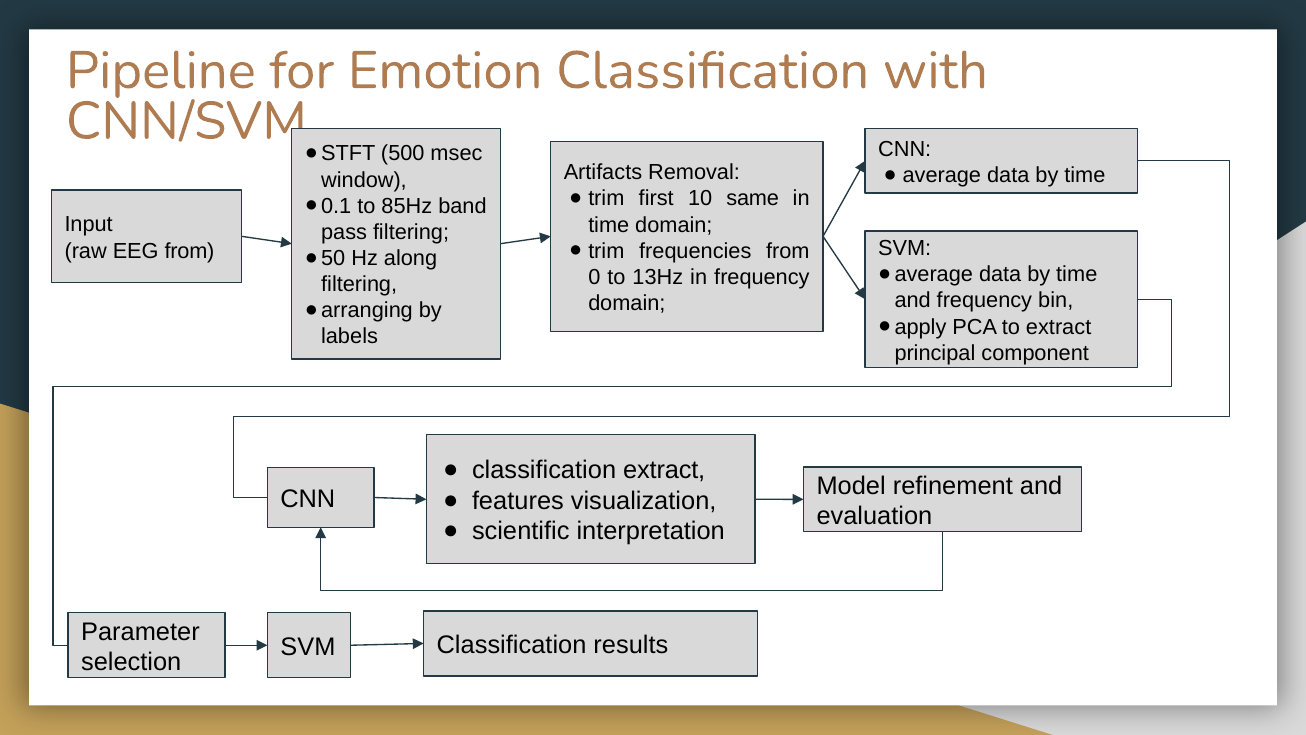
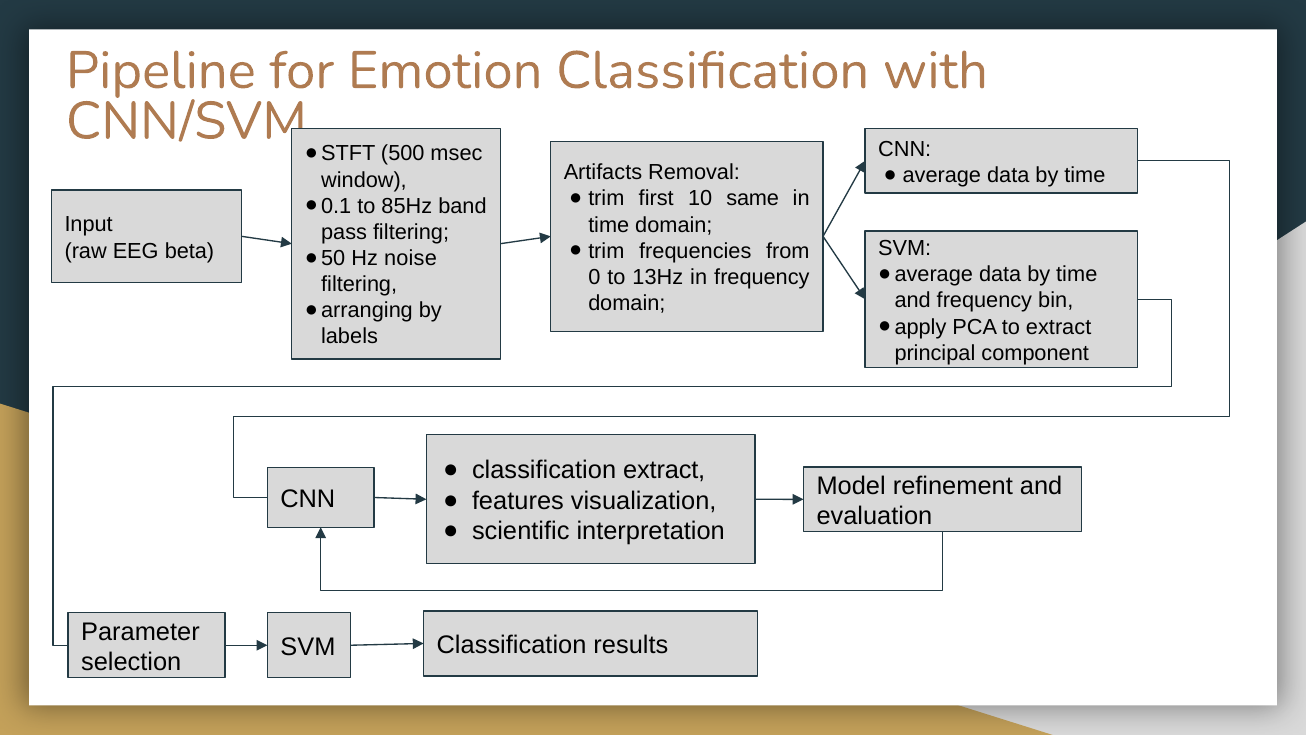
EEG from: from -> beta
along: along -> noise
